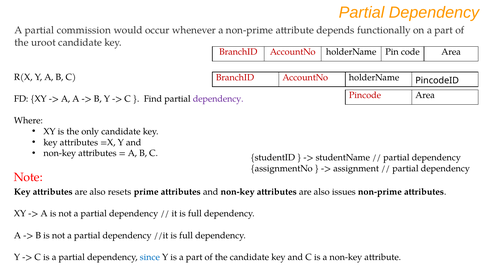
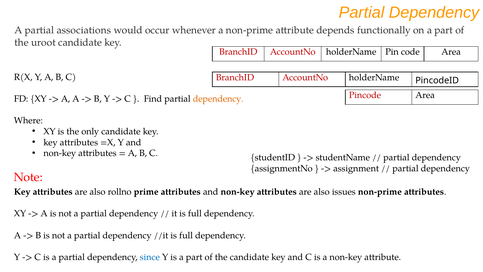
commission: commission -> associations
dependency at (218, 99) colour: purple -> orange
resets: resets -> rollno
